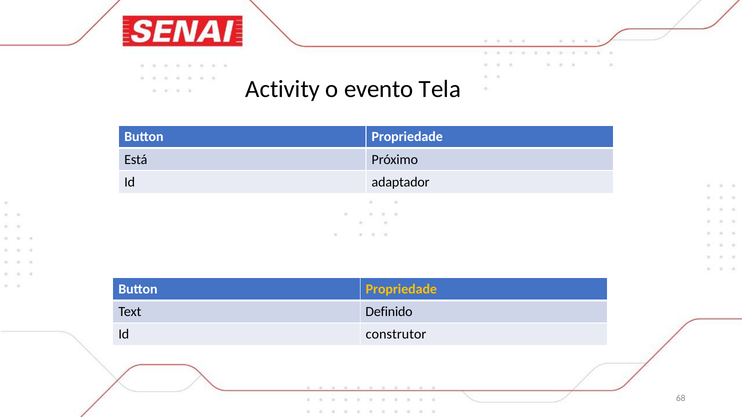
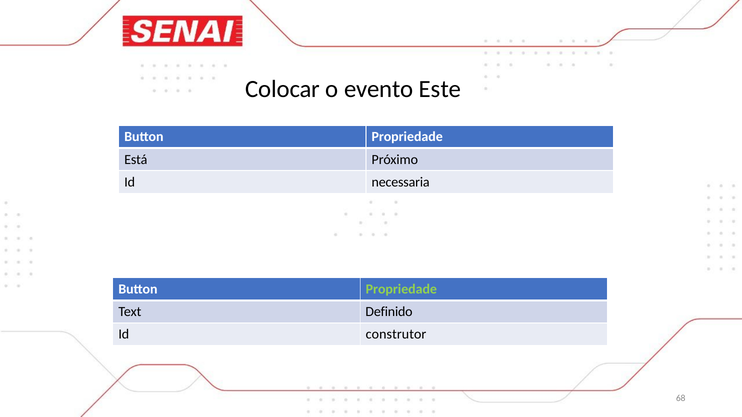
Activity: Activity -> Colocar
Tela: Tela -> Este
adaptador: adaptador -> necessaria
Propriedade at (401, 290) colour: yellow -> light green
